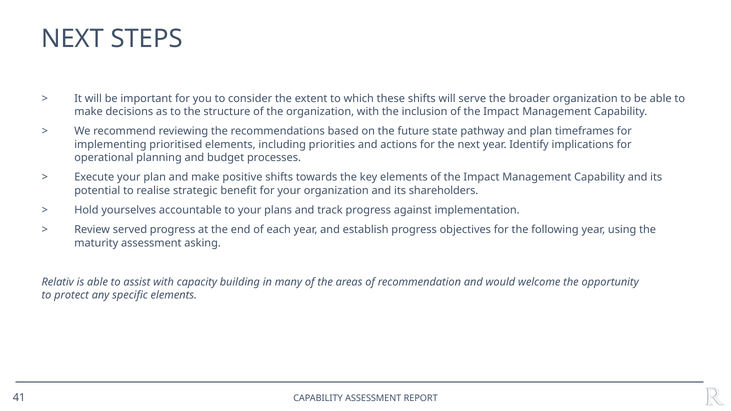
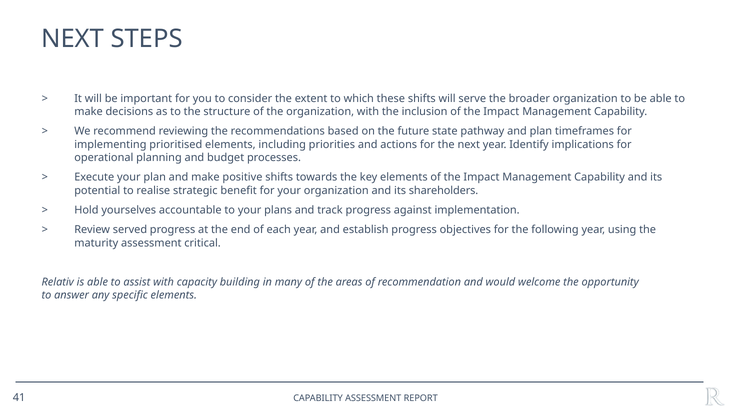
asking: asking -> critical
protect: protect -> answer
